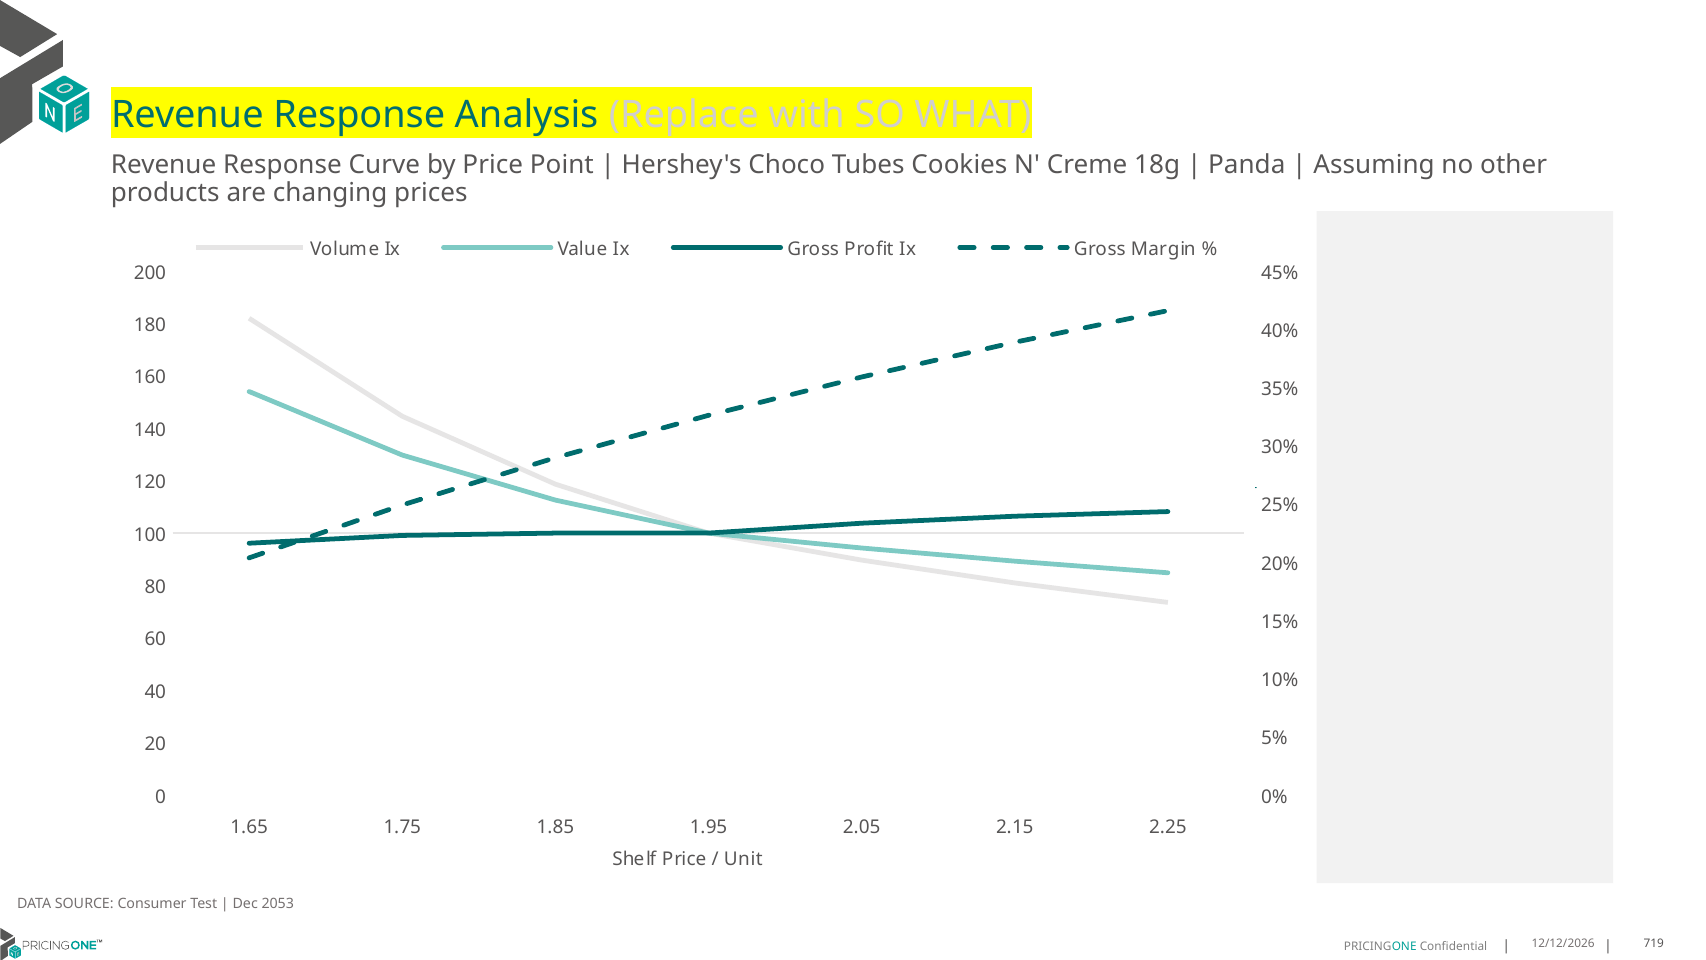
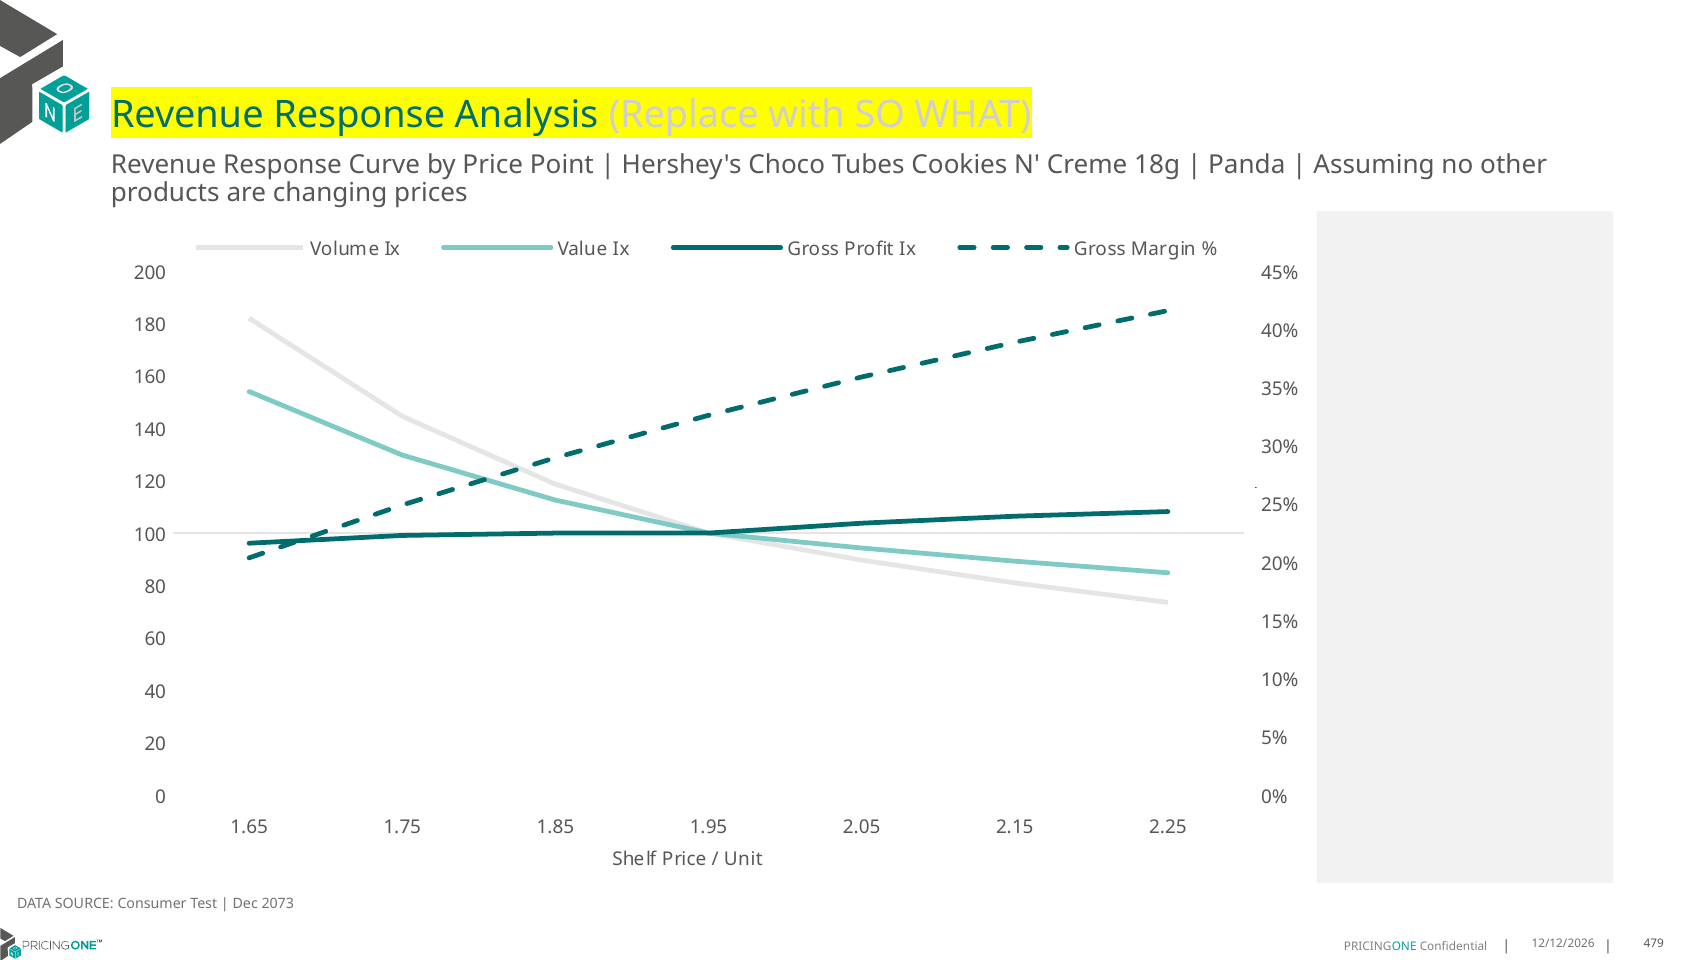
2053: 2053 -> 2073
719: 719 -> 479
